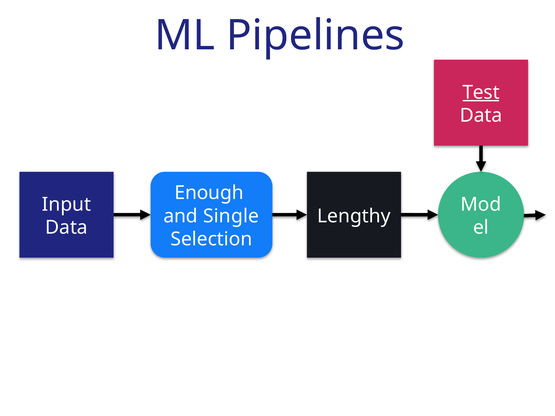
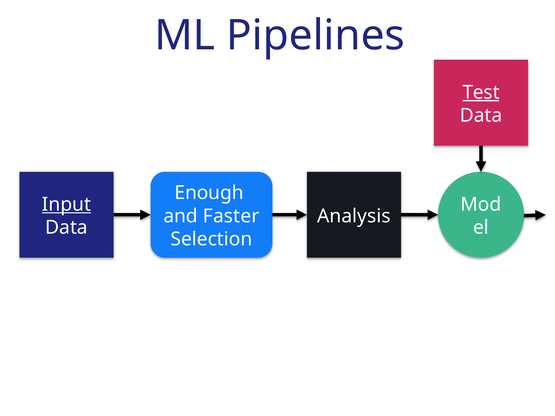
Input underline: none -> present
Single: Single -> Faster
Lengthy: Lengthy -> Analysis
